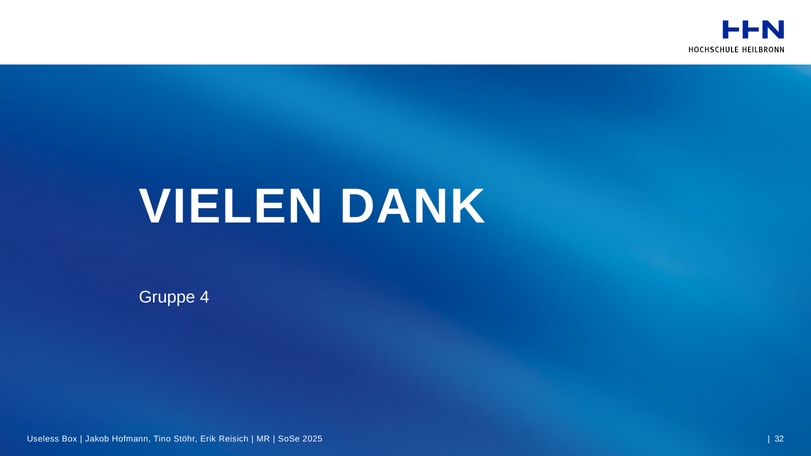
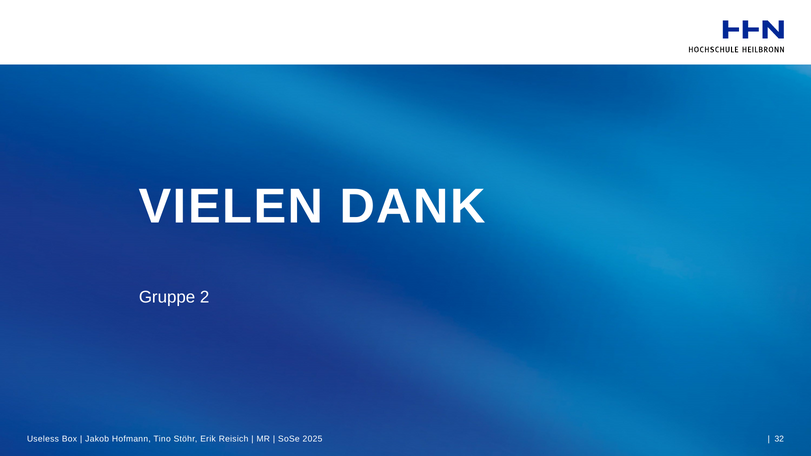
4: 4 -> 2
